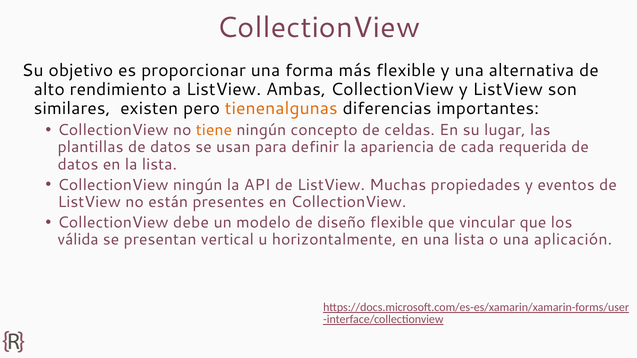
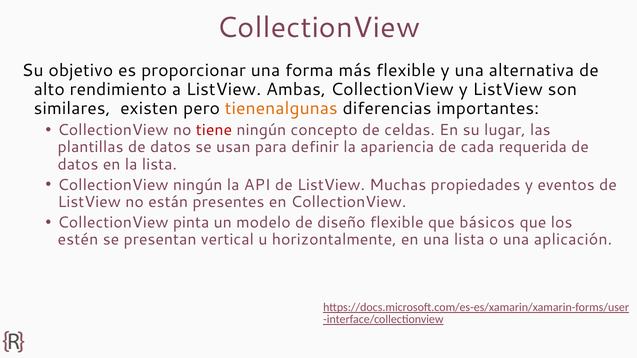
tiene colour: orange -> red
debe: debe -> pinta
vincular: vincular -> básicos
válida: válida -> estén
